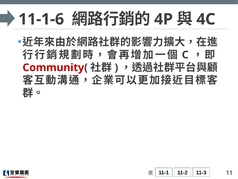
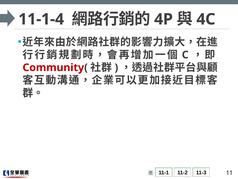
11-1-6: 11-1-6 -> 11-1-4
